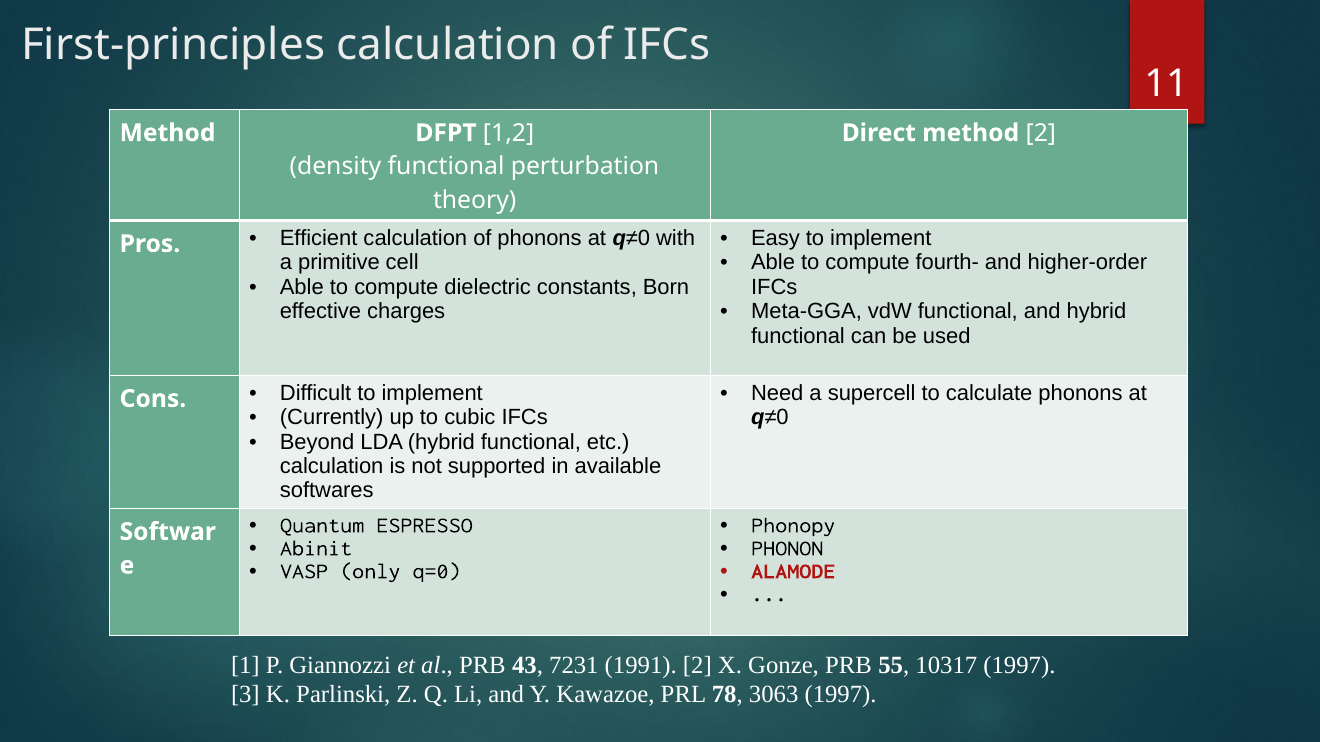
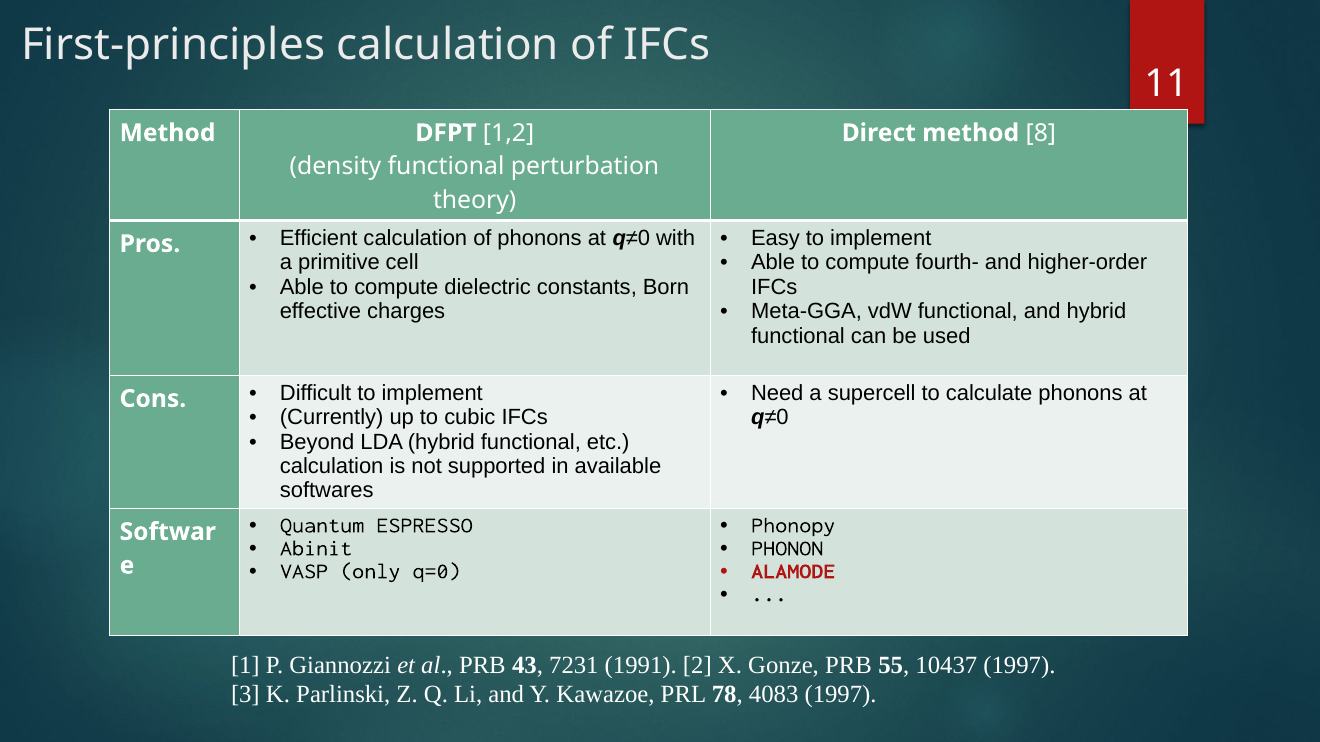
method 2: 2 -> 8
10317: 10317 -> 10437
3063: 3063 -> 4083
